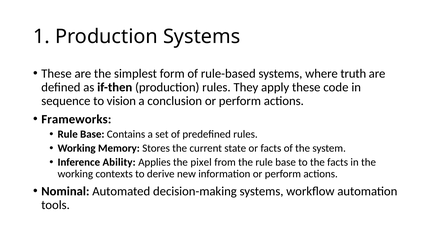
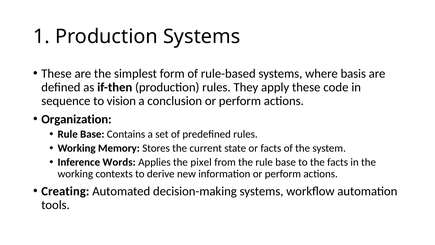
truth: truth -> basis
Frameworks: Frameworks -> Organization
Ability: Ability -> Words
Nominal: Nominal -> Creating
